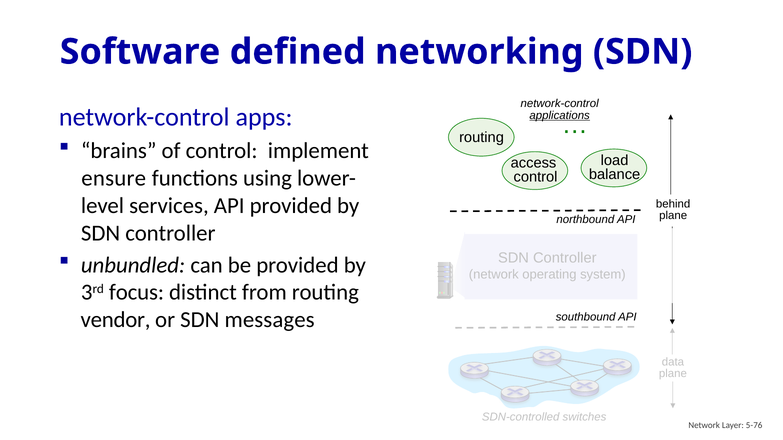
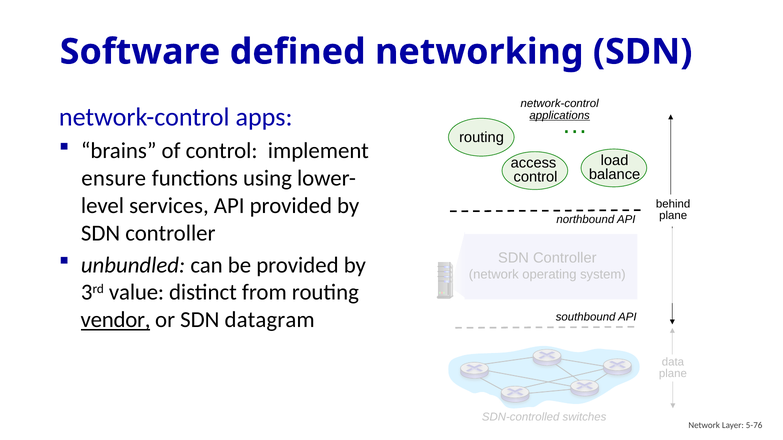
focus: focus -> value
vendor underline: none -> present
messages: messages -> datagram
